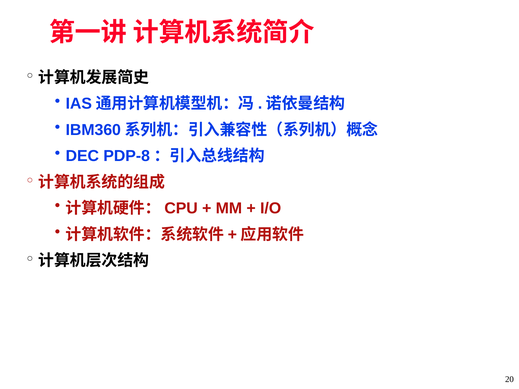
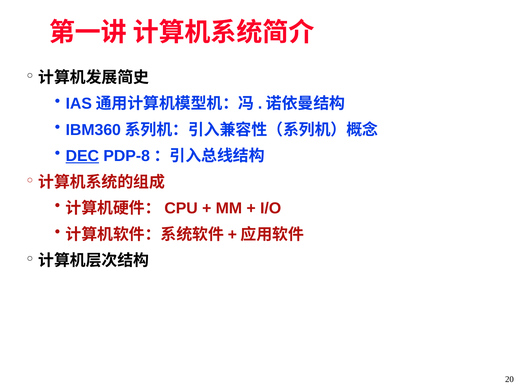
DEC underline: none -> present
